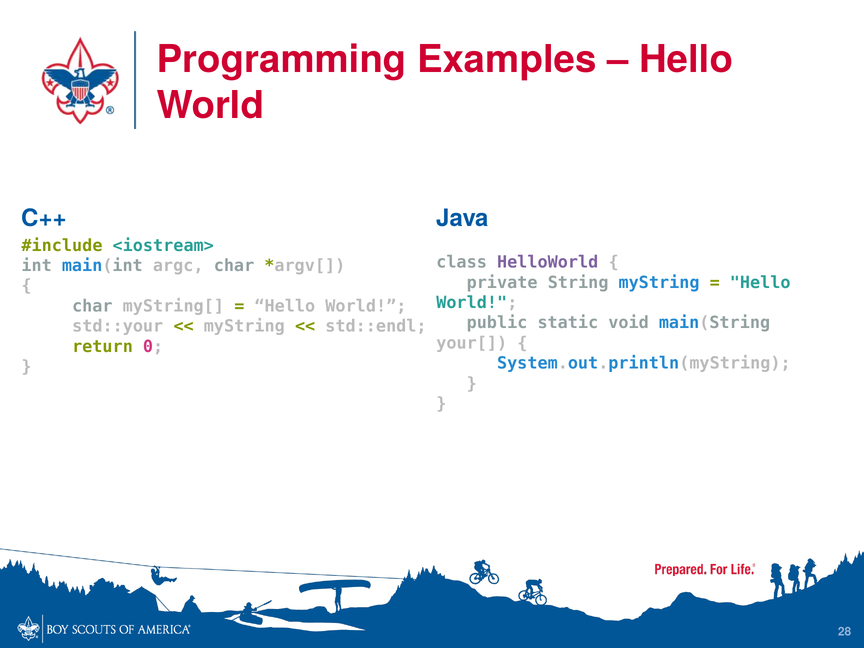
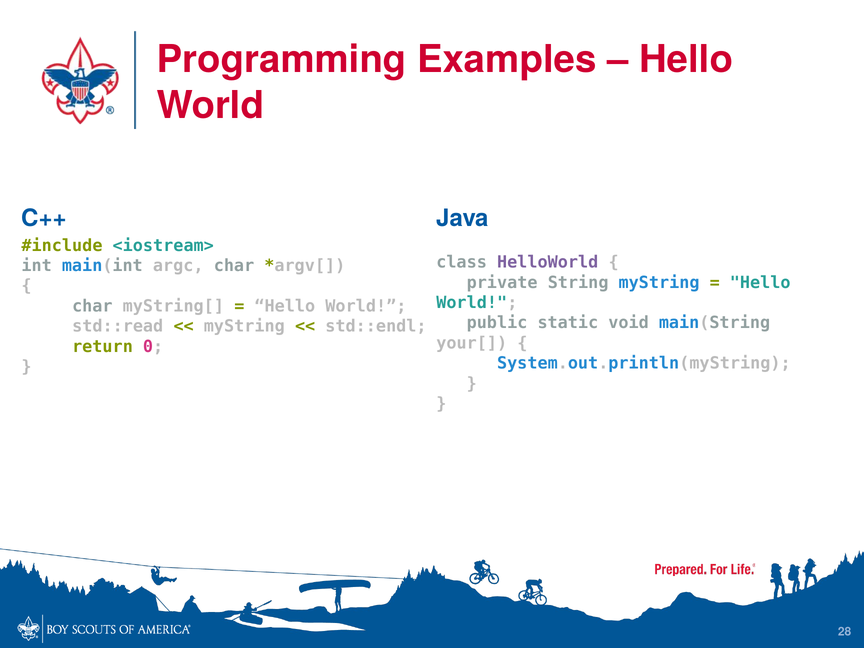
std::your: std::your -> std::read
